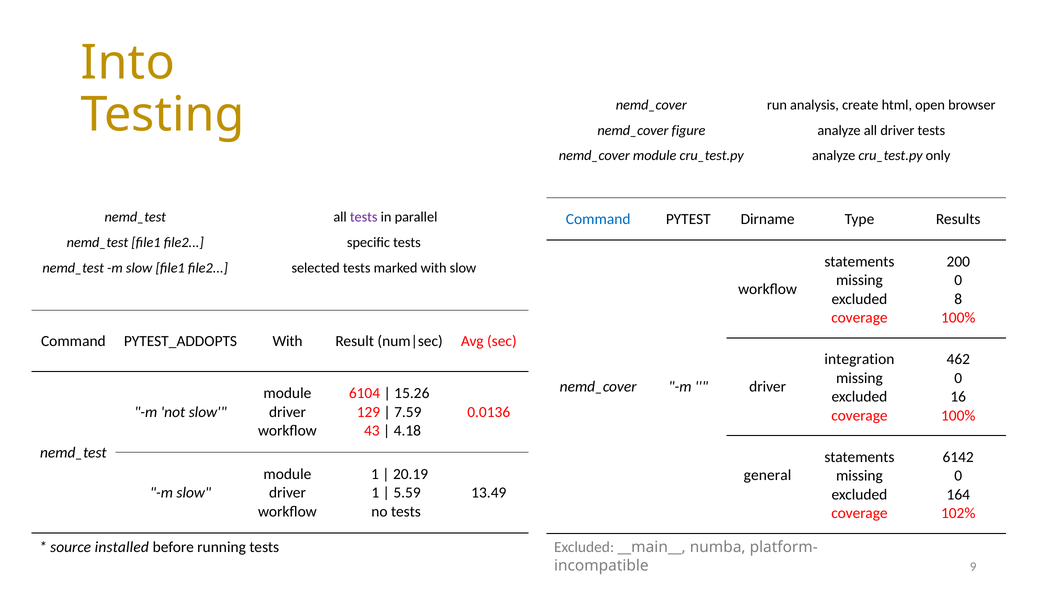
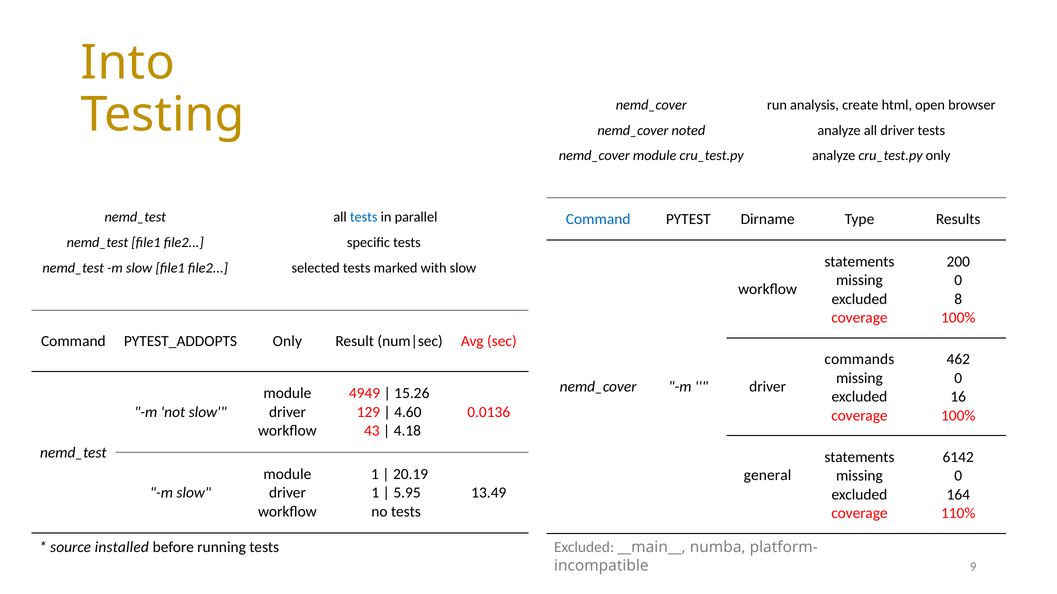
figure: figure -> noted
tests at (364, 217) colour: purple -> blue
With at (288, 341): With -> Only
integration: integration -> commands
6104: 6104 -> 4949
7.59: 7.59 -> 4.60
5.59: 5.59 -> 5.95
102%: 102% -> 110%
